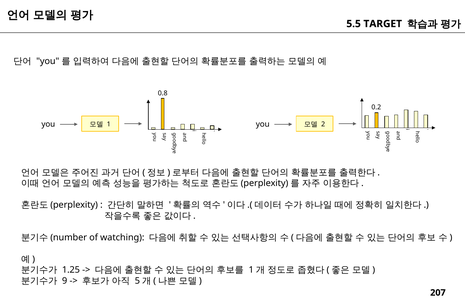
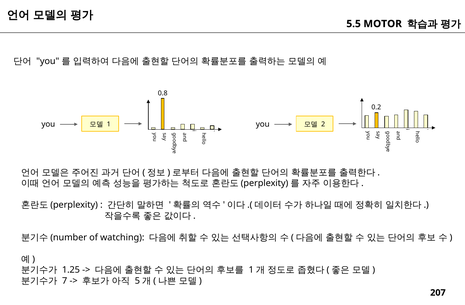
TARGET: TARGET -> MOTOR
9: 9 -> 7
